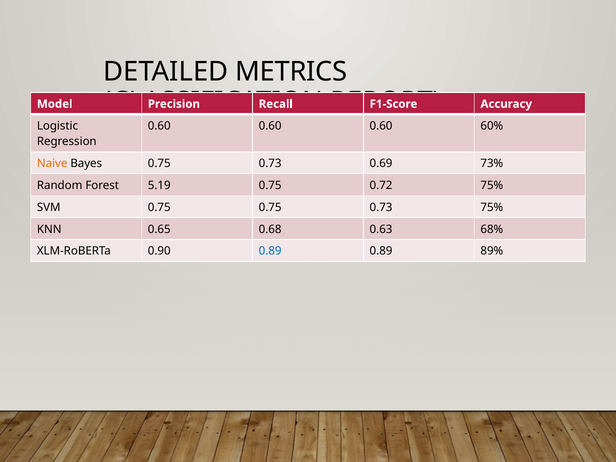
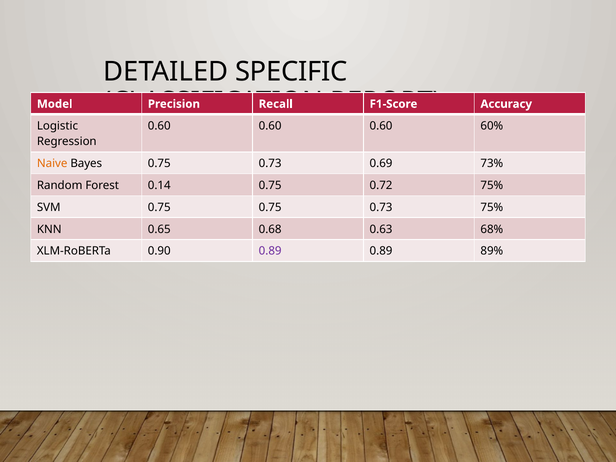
METRICS: METRICS -> SPECIFIC
5.19: 5.19 -> 0.14
0.89 at (270, 251) colour: blue -> purple
